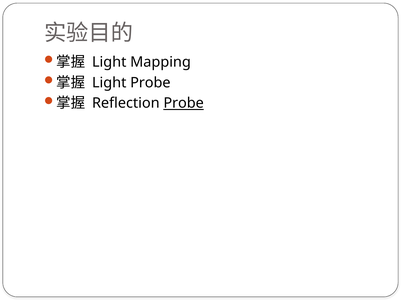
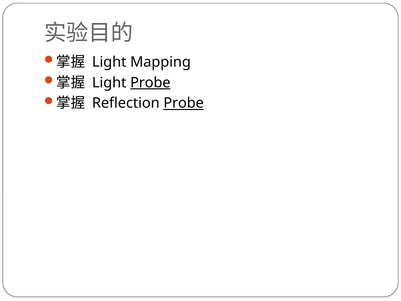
Probe at (150, 83) underline: none -> present
